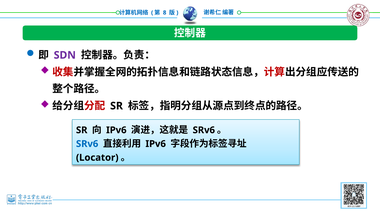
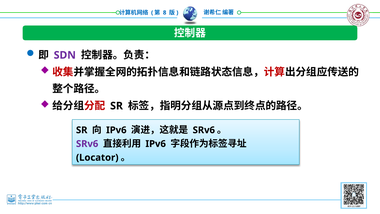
SRv6 at (87, 144) colour: blue -> purple
